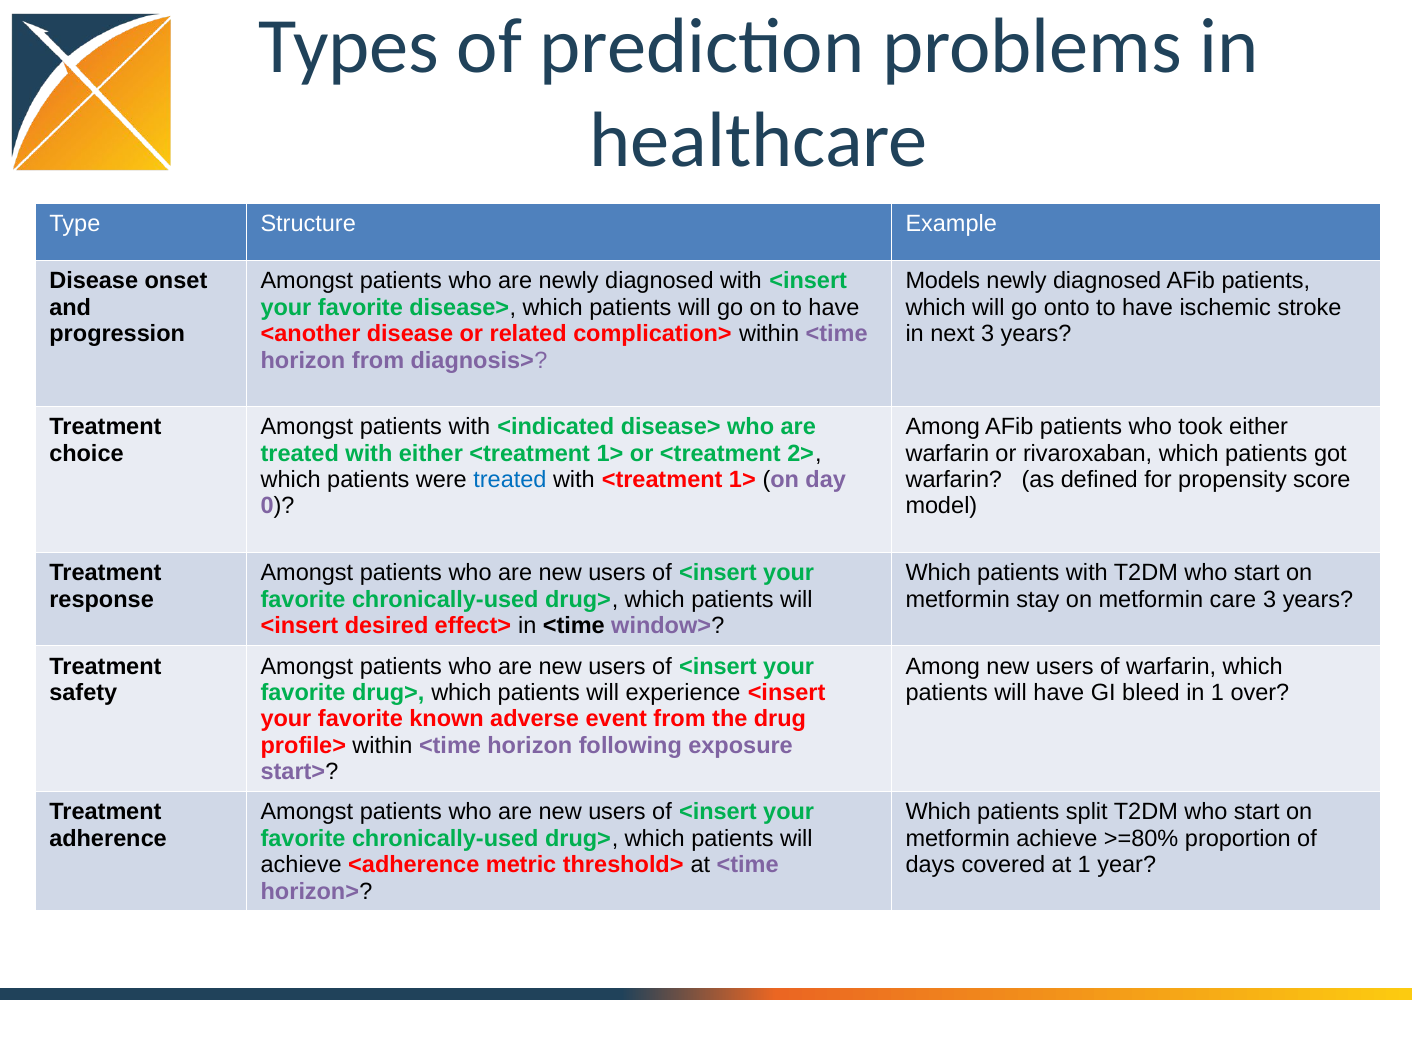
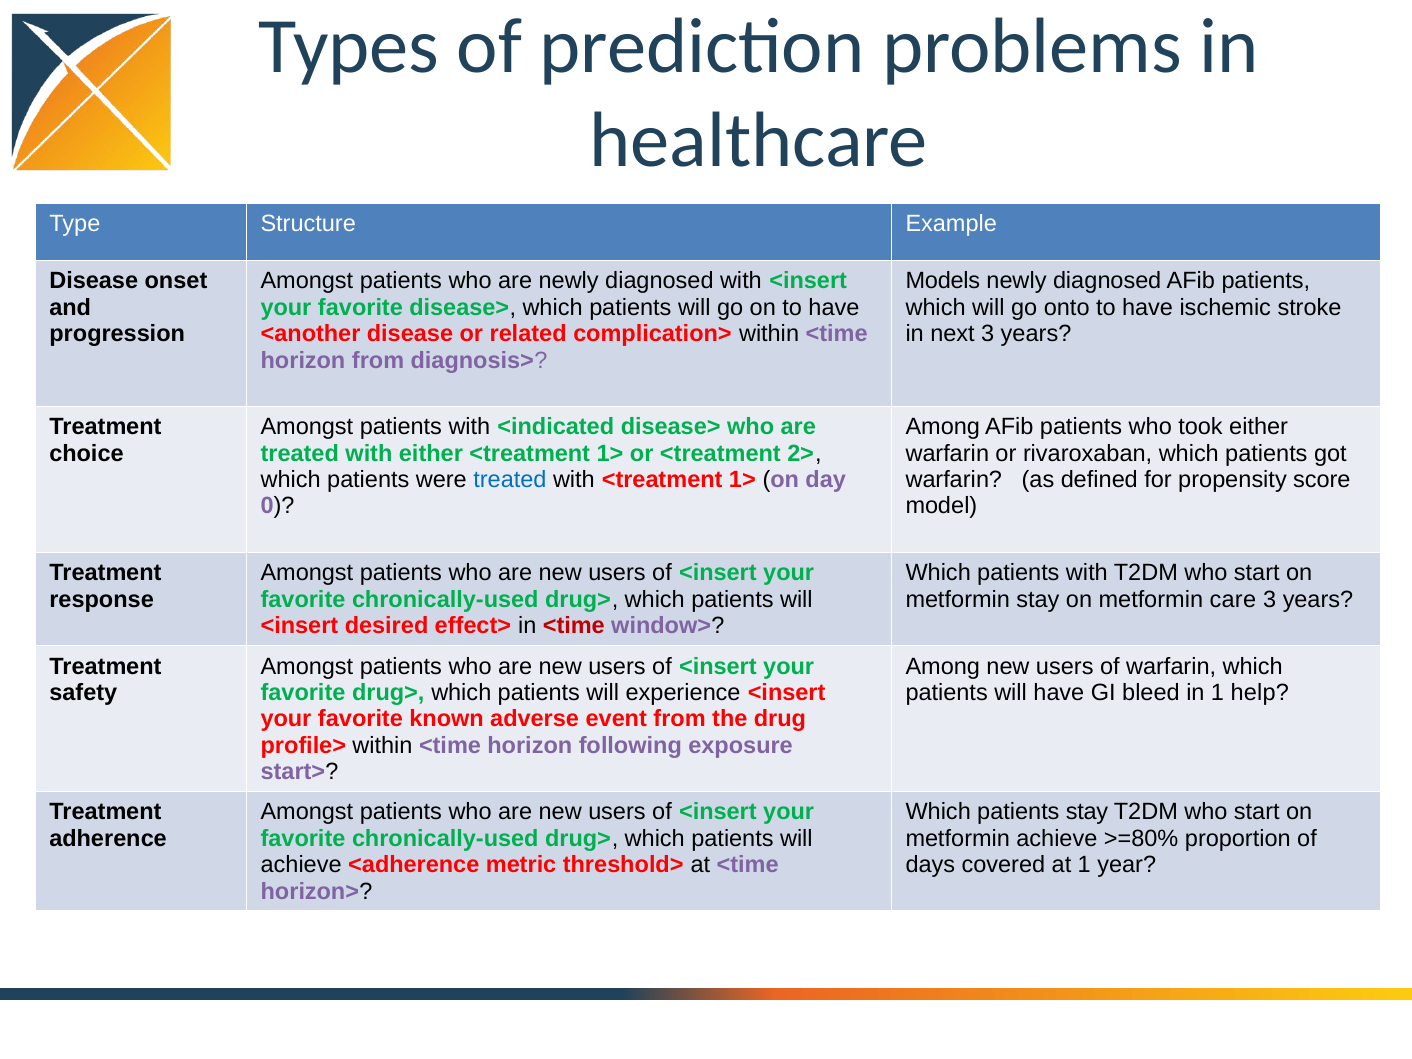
<time at (574, 626) colour: black -> red
over: over -> help
patients split: split -> stay
